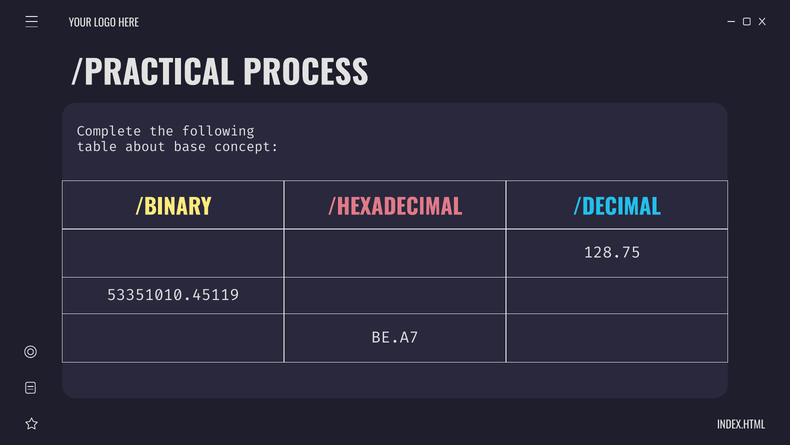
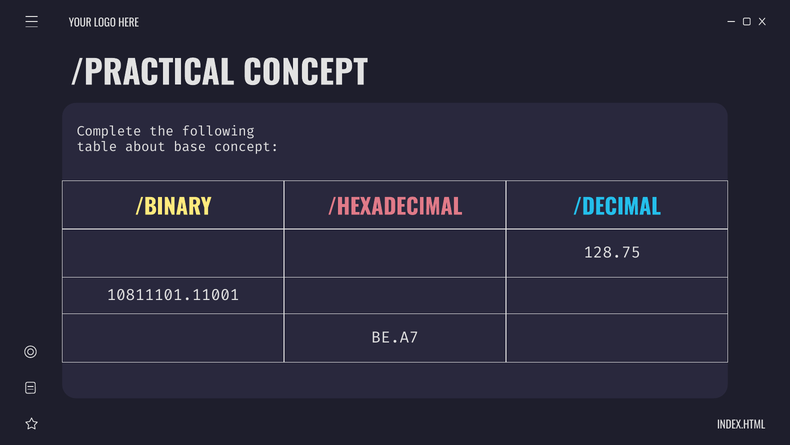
/PRACTICAL PROCESS: PROCESS -> CONCEPT
53351010.45119: 53351010.45119 -> 10811101.11001
